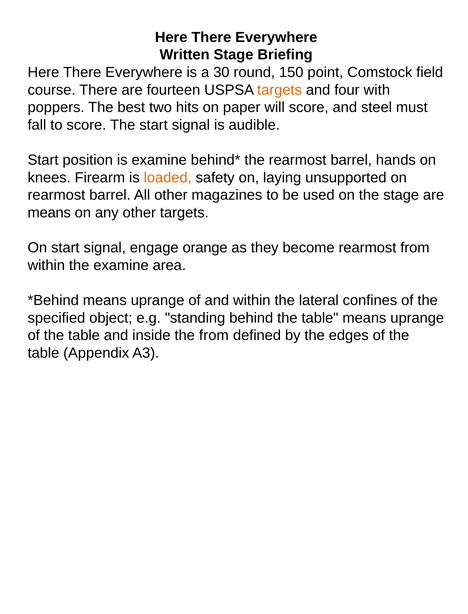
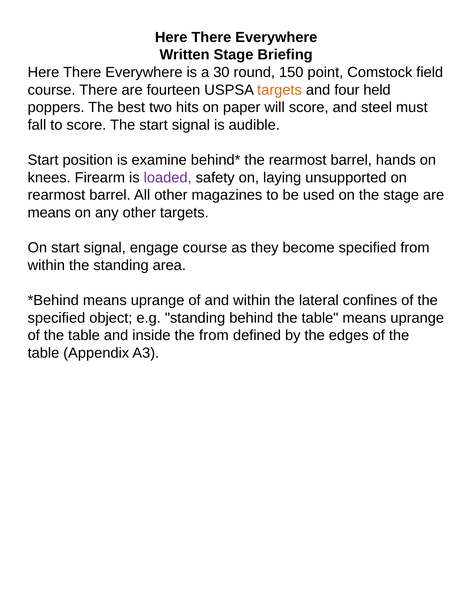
with: with -> held
loaded colour: orange -> purple
engage orange: orange -> course
become rearmost: rearmost -> specified
the examine: examine -> standing
